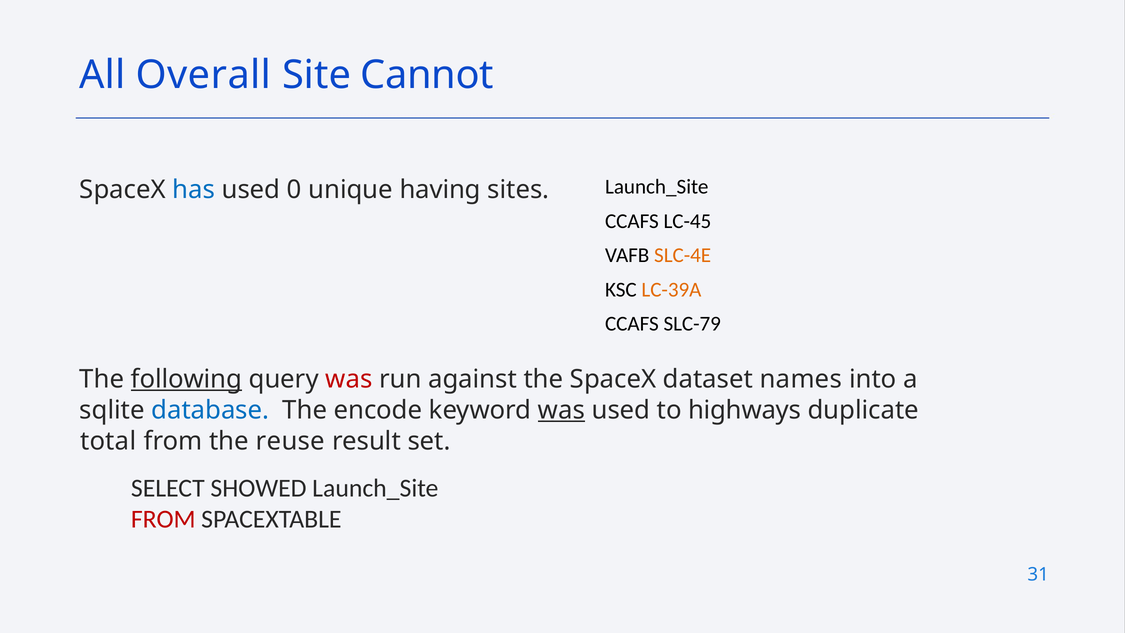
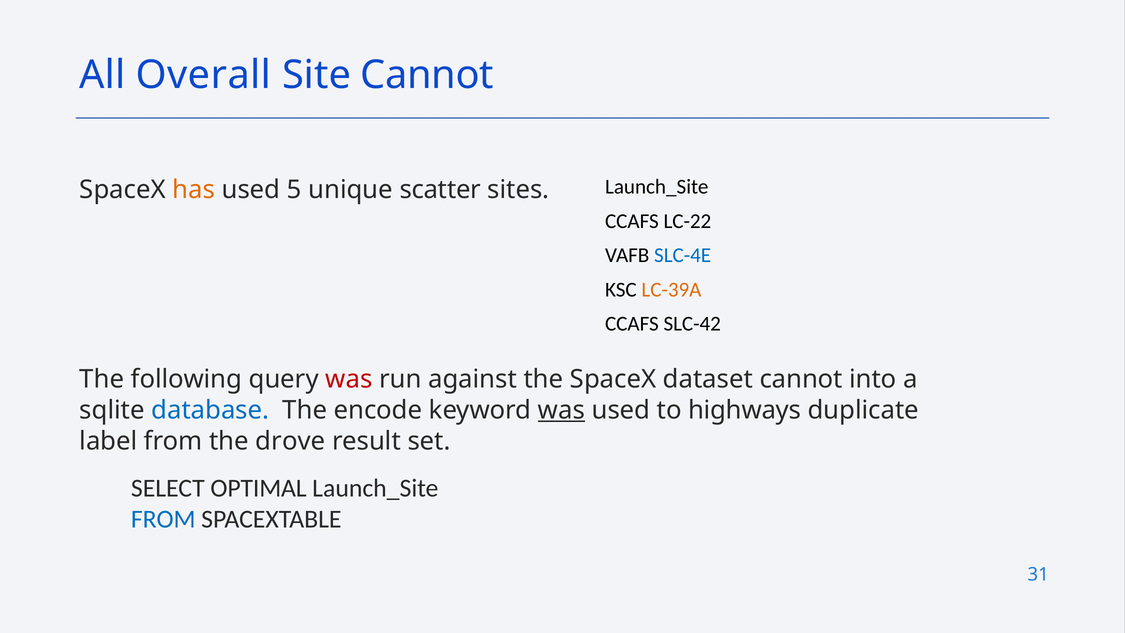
has colour: blue -> orange
0: 0 -> 5
having: having -> scatter
LC-45: LC-45 -> LC-22
SLC-4E colour: orange -> blue
SLC-79: SLC-79 -> SLC-42
following underline: present -> none
dataset names: names -> cannot
total: total -> label
reuse: reuse -> drove
SHOWED: SHOWED -> OPTIMAL
FROM at (163, 519) colour: red -> blue
